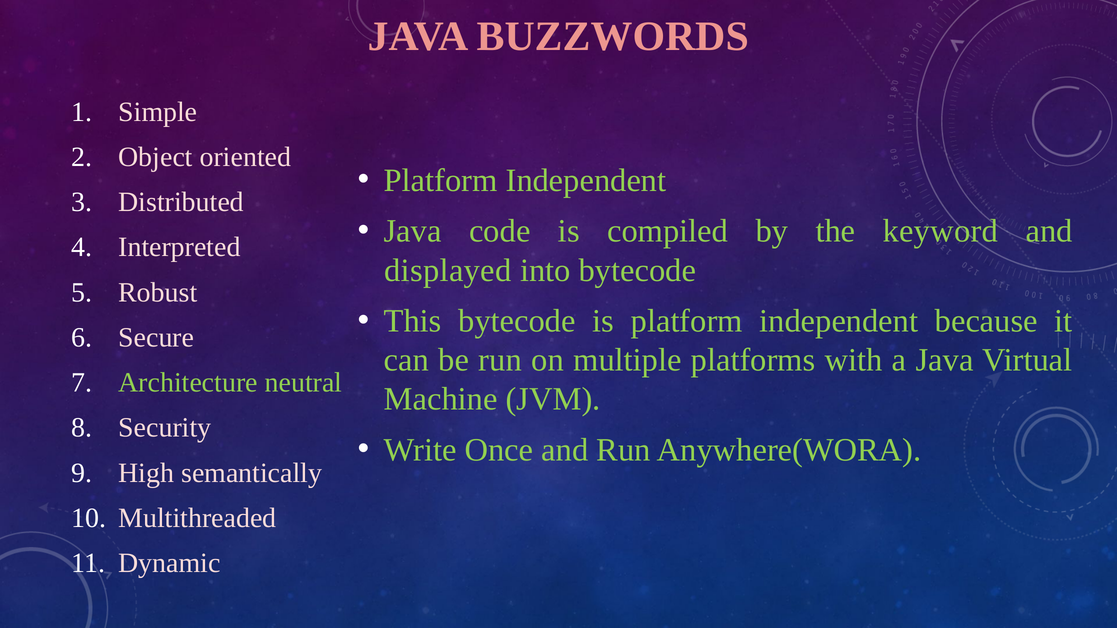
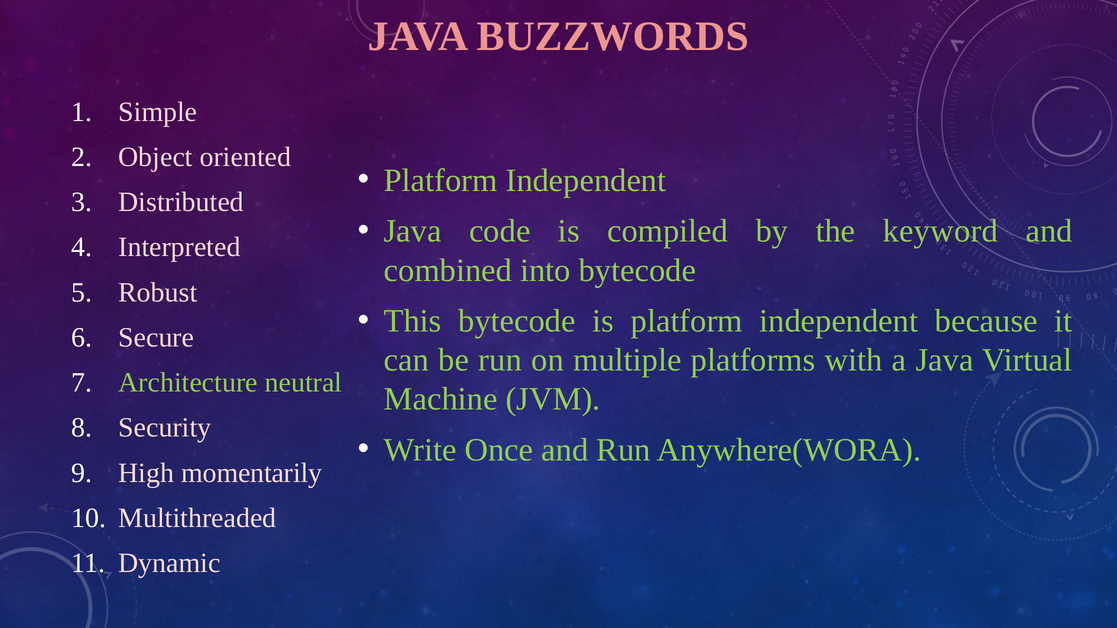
displayed: displayed -> combined
semantically: semantically -> momentarily
